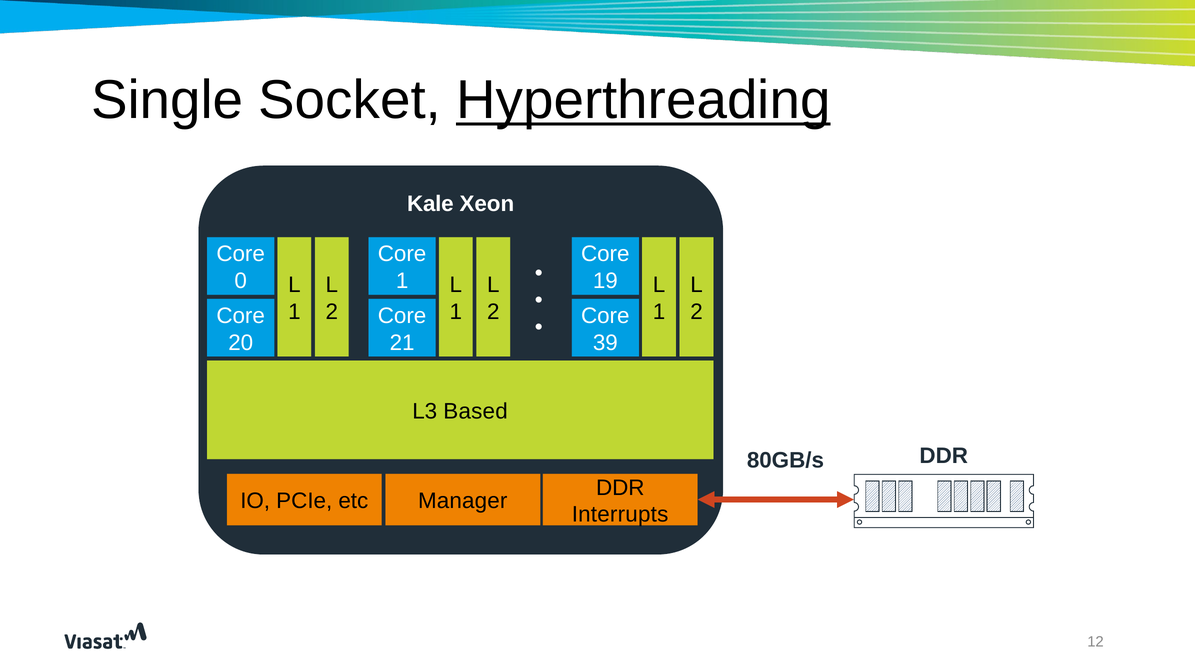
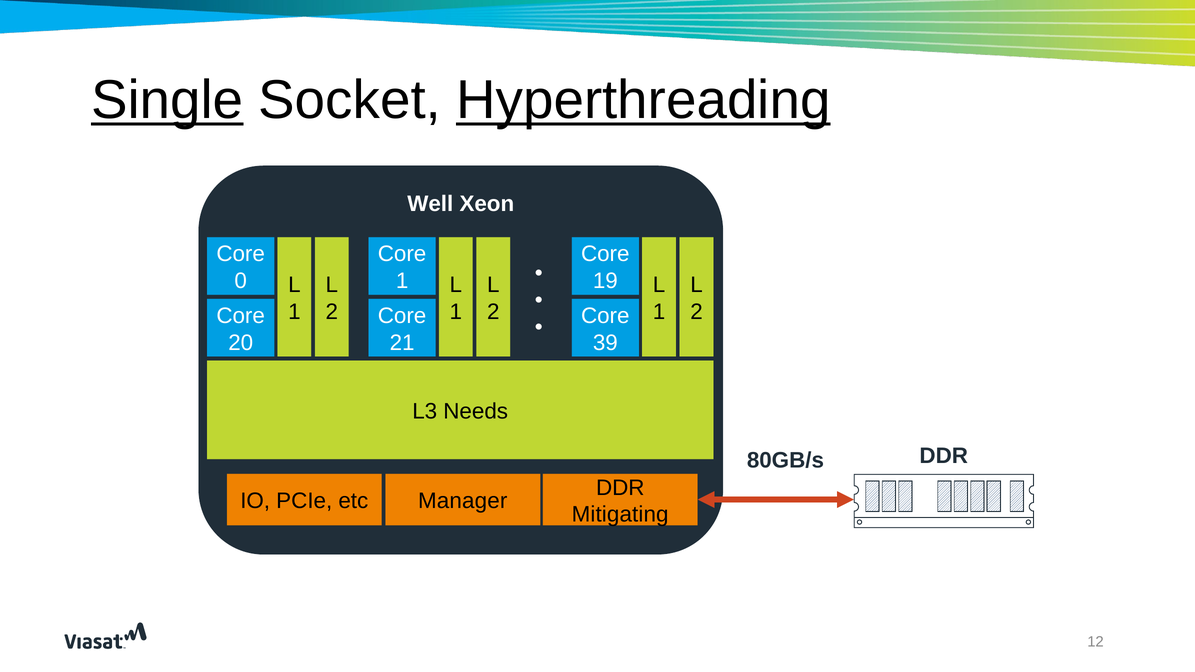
Single underline: none -> present
Kale: Kale -> Well
Based: Based -> Needs
Interrupts: Interrupts -> Mitigating
